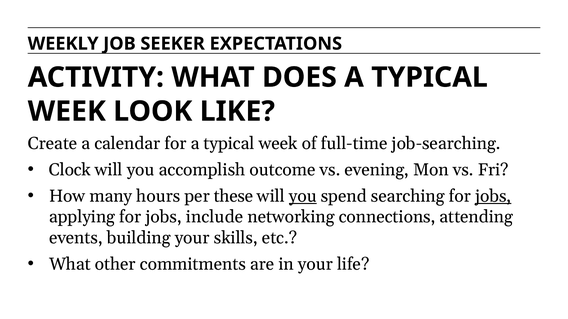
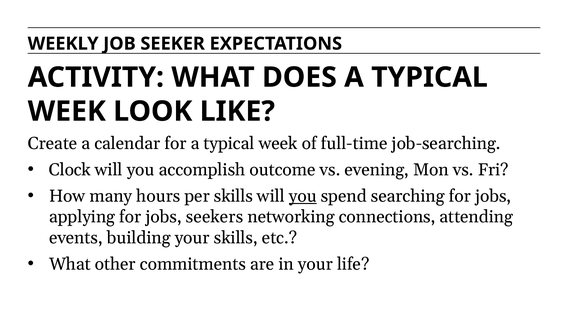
per these: these -> skills
jobs at (493, 196) underline: present -> none
include: include -> seekers
